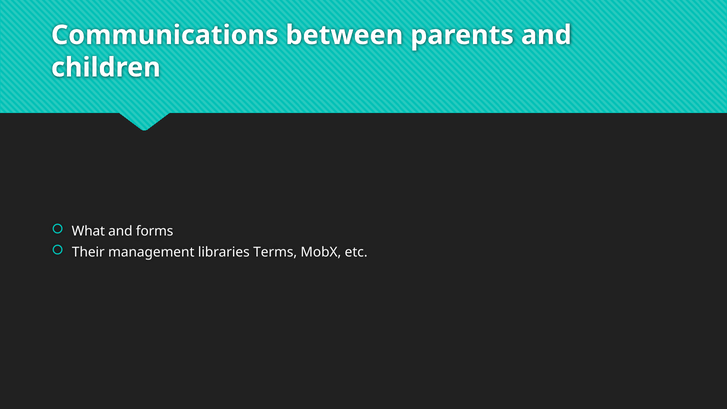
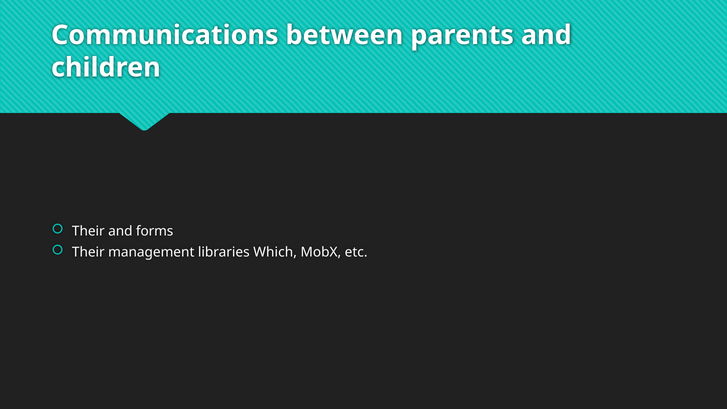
What at (88, 231): What -> Their
Terms: Terms -> Which
